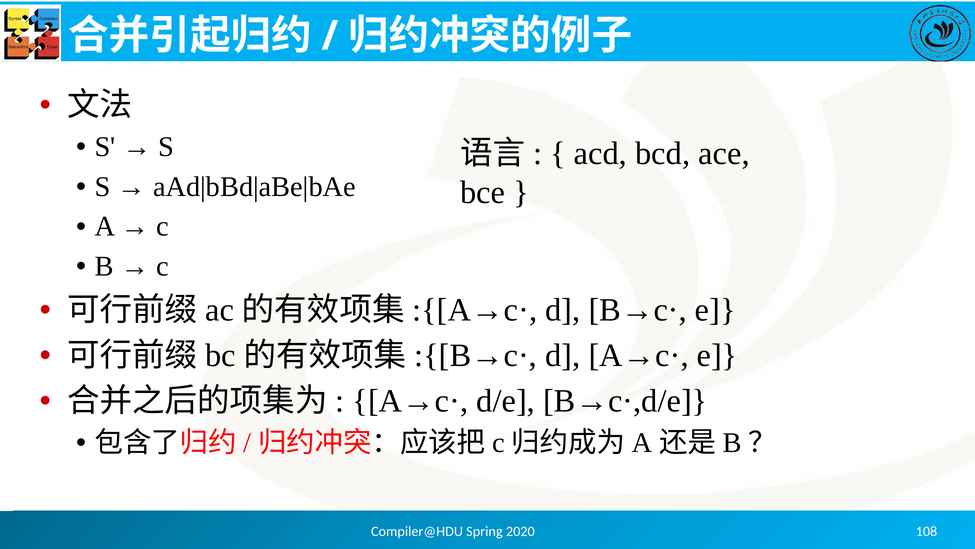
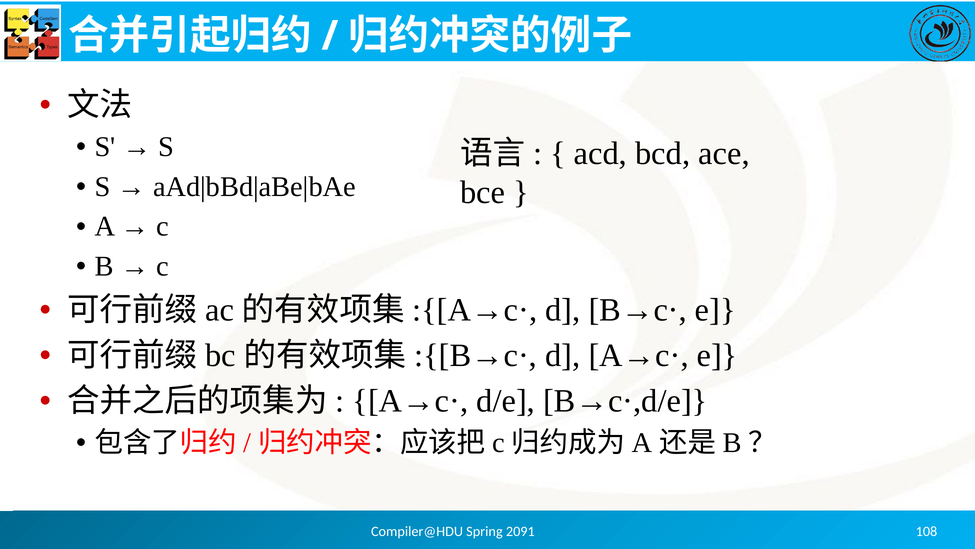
2020: 2020 -> 2091
